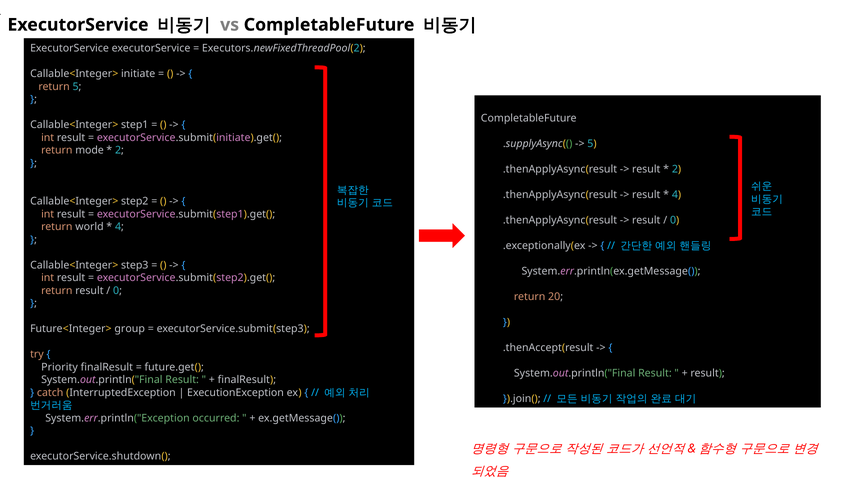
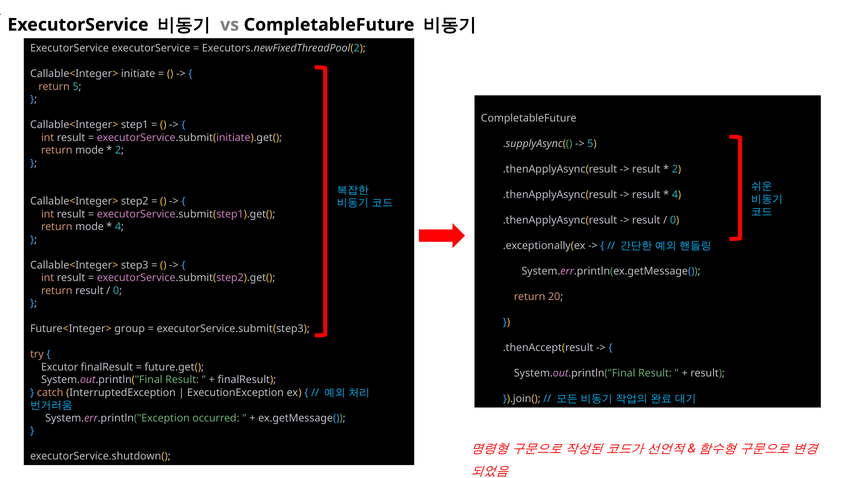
world at (89, 227): world -> mode
Priority: Priority -> Excutor
